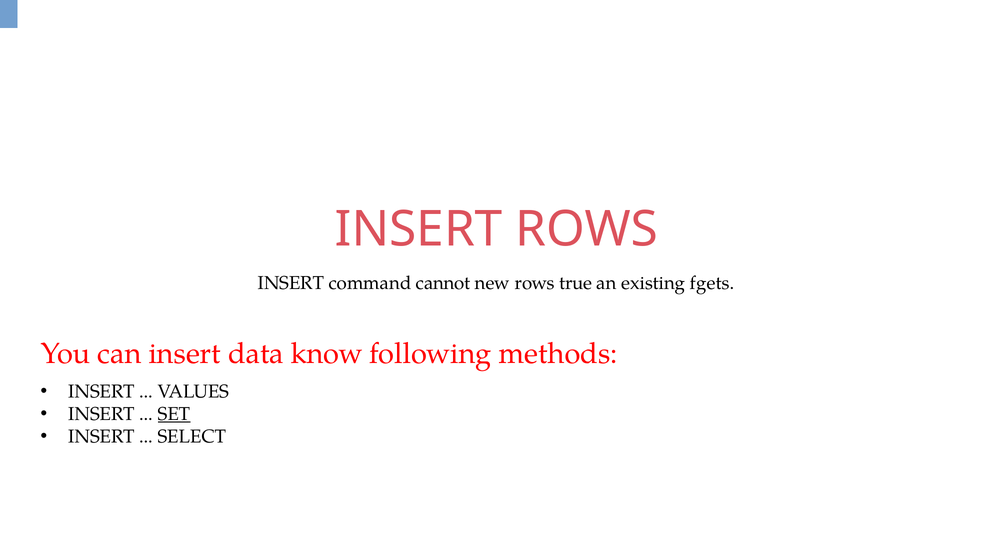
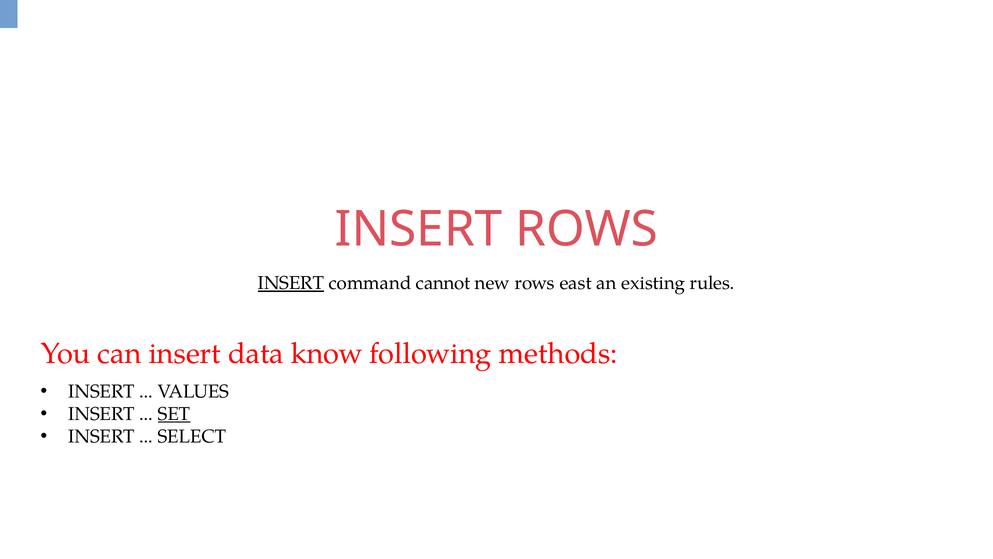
INSERT at (291, 283) underline: none -> present
true: true -> east
fgets: fgets -> rules
